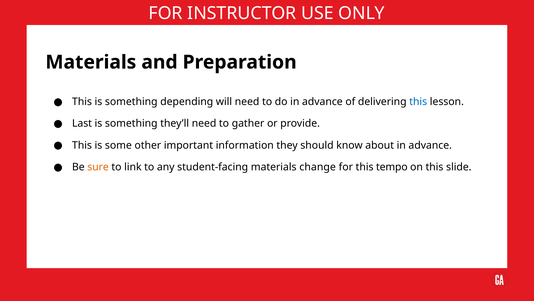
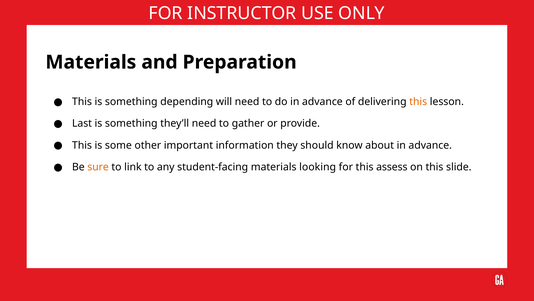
this at (418, 102) colour: blue -> orange
change: change -> looking
tempo: tempo -> assess
